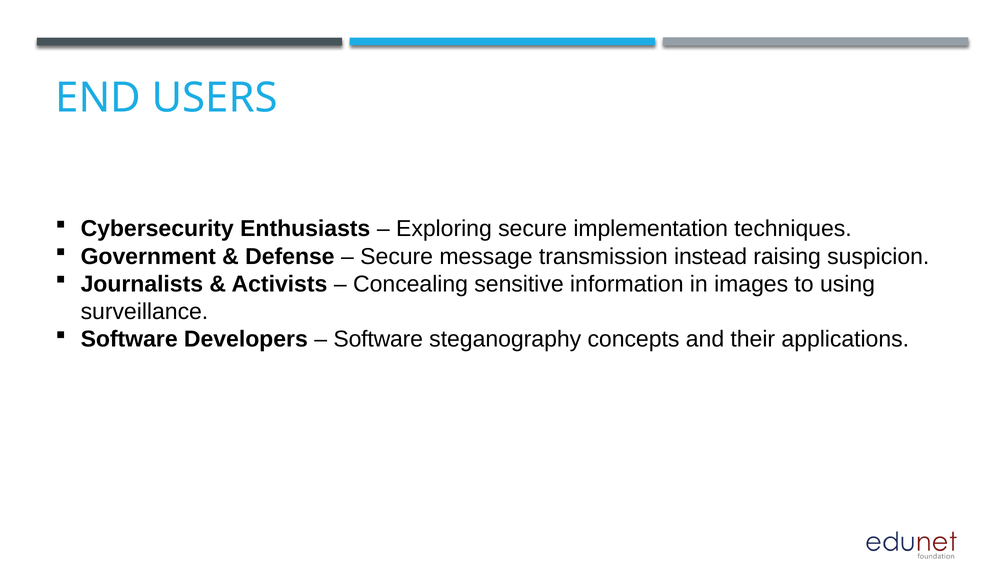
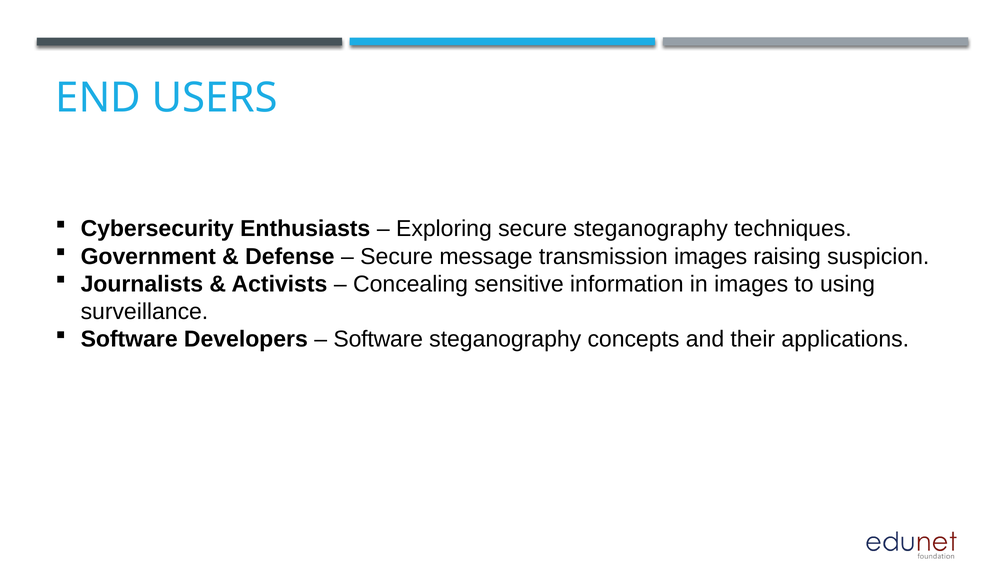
secure implementation: implementation -> steganography
transmission instead: instead -> images
